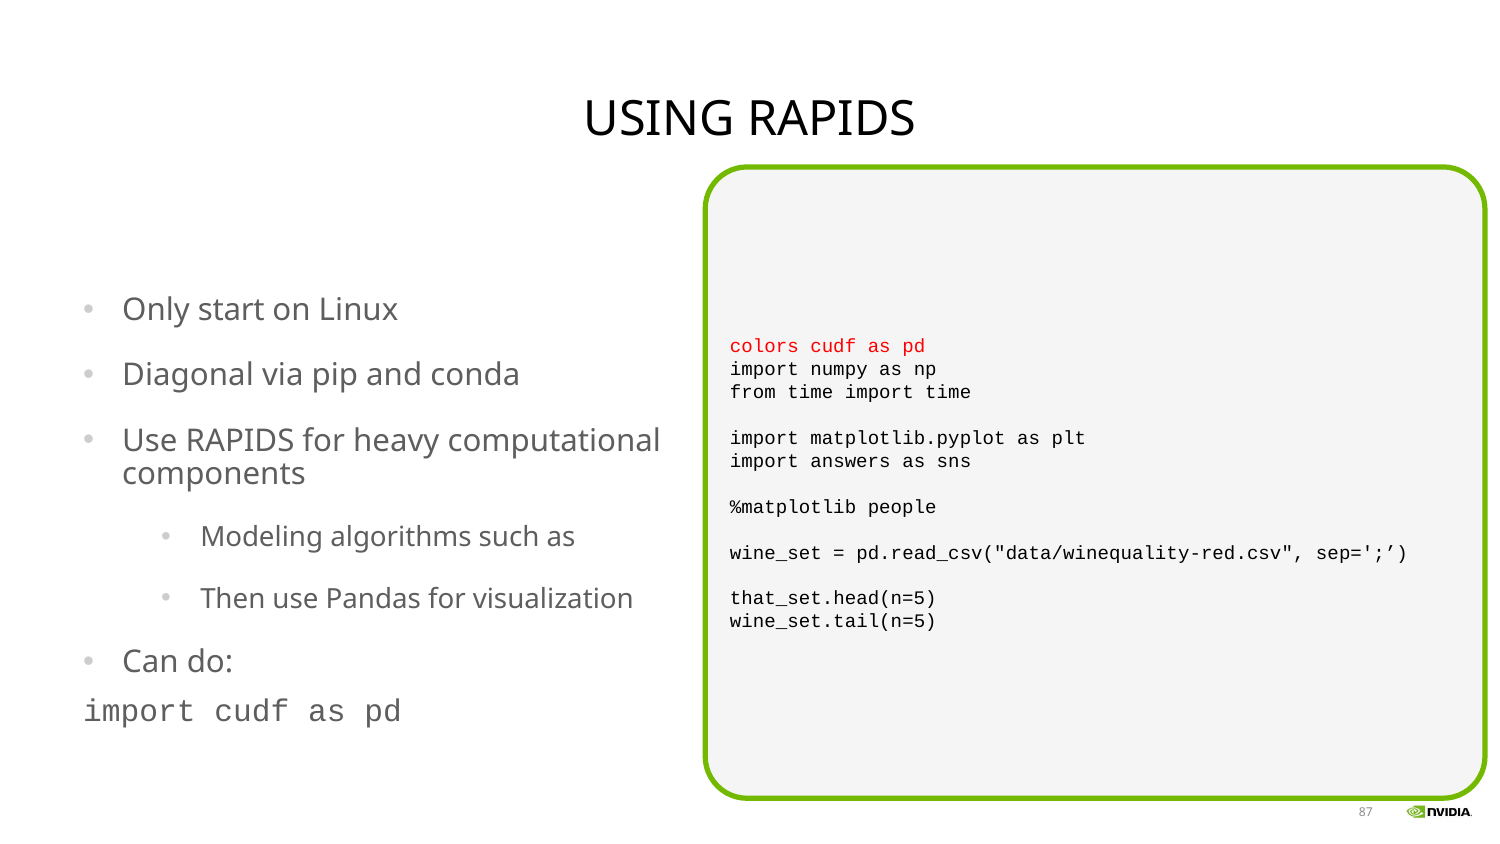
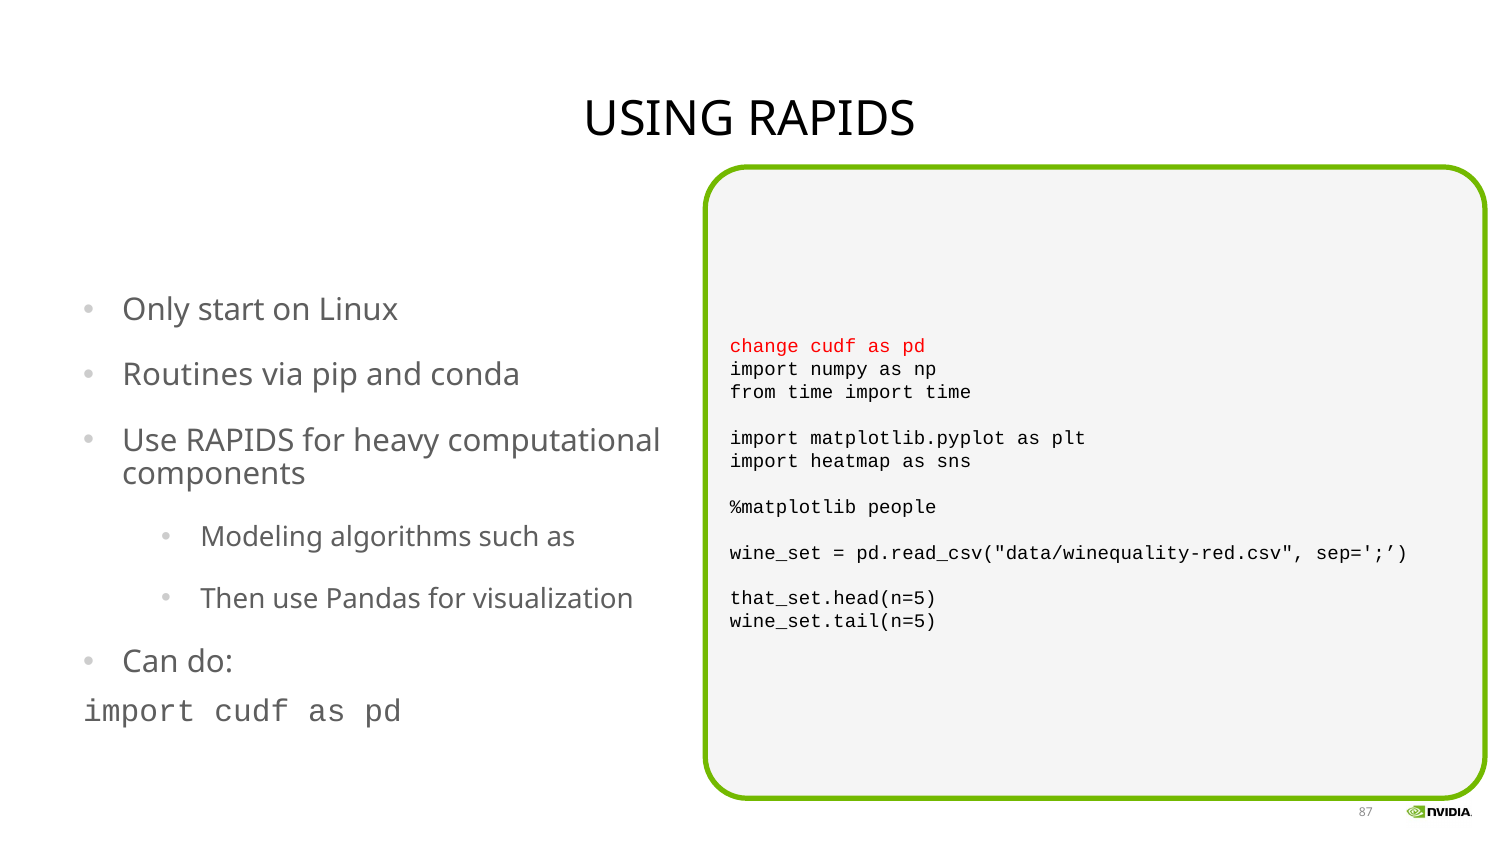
colors: colors -> change
Diagonal: Diagonal -> Routines
answers: answers -> heatmap
